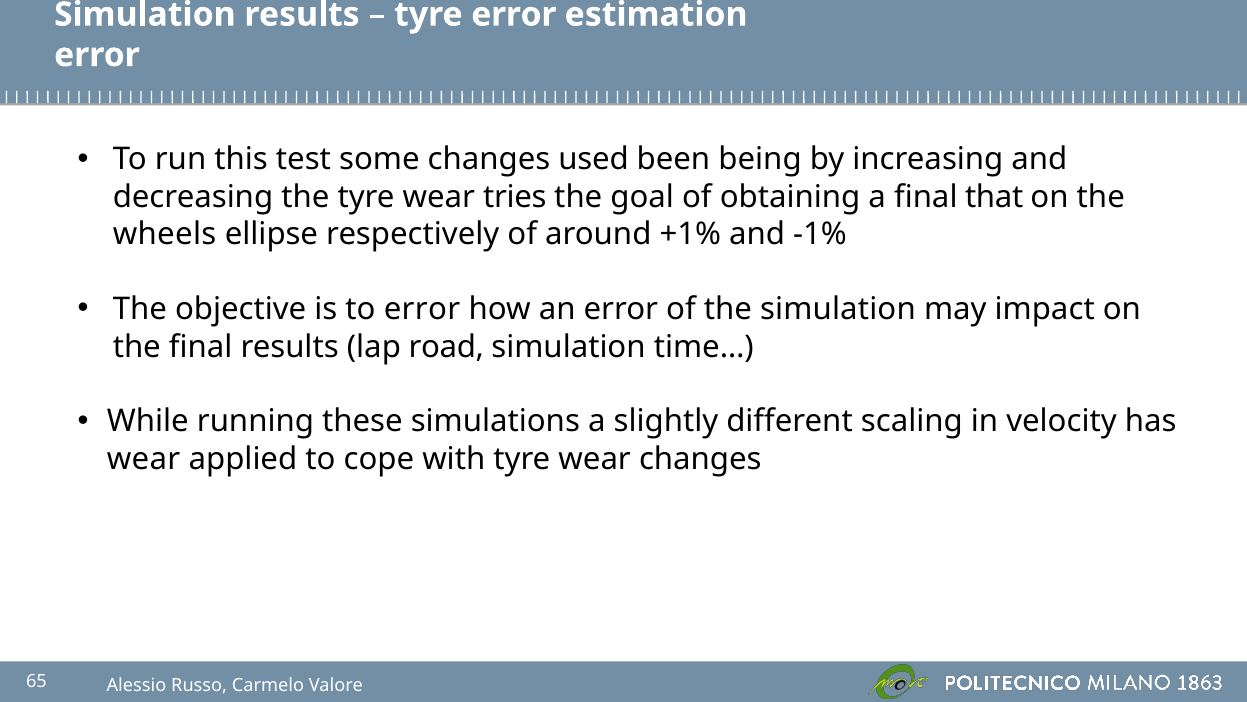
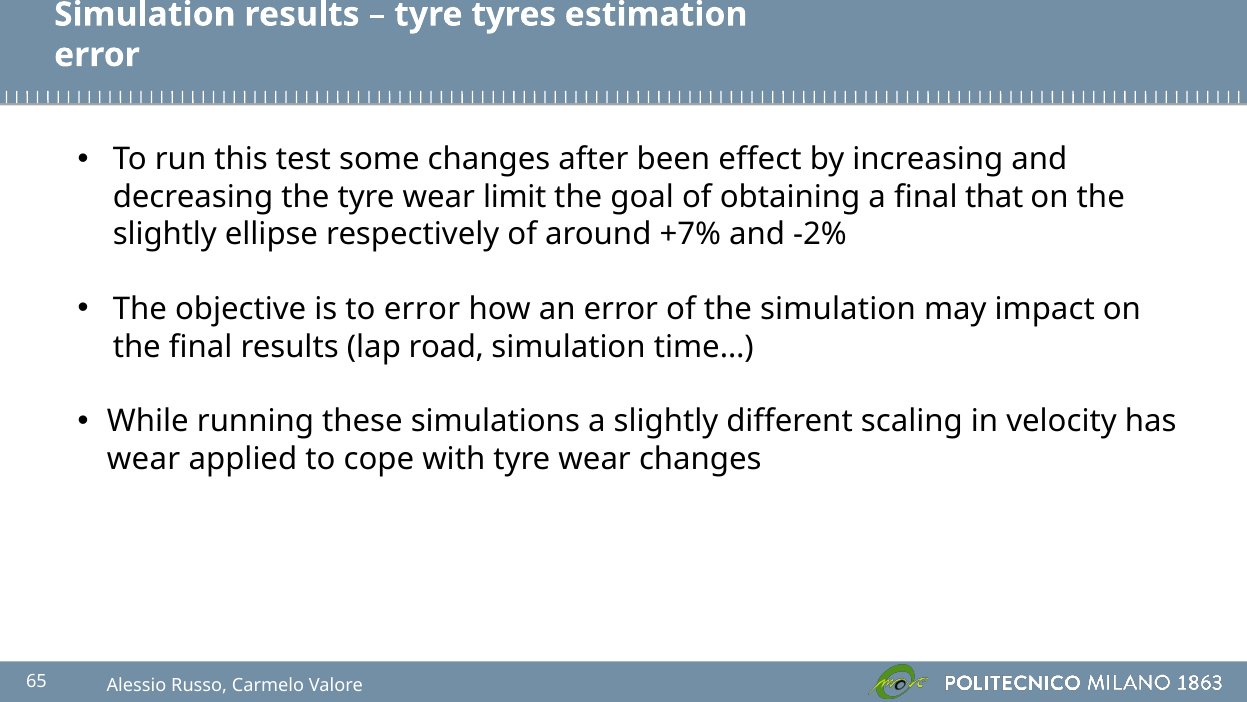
tyre error: error -> tyres
used: used -> after
being: being -> effect
tries: tries -> limit
wheels at (165, 234): wheels -> slightly
+1%: +1% -> +7%
-1%: -1% -> -2%
